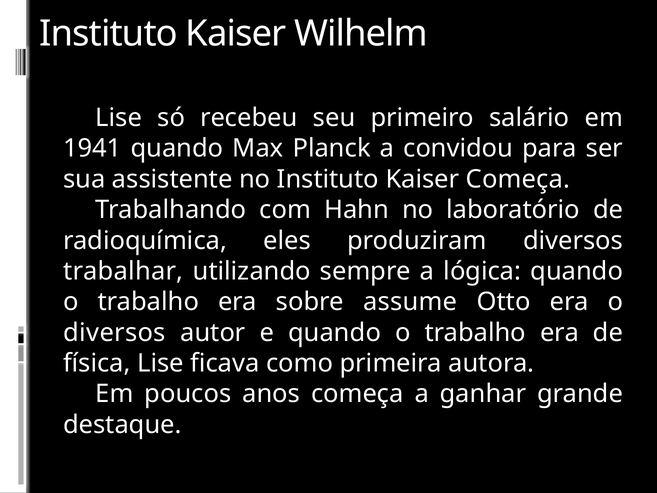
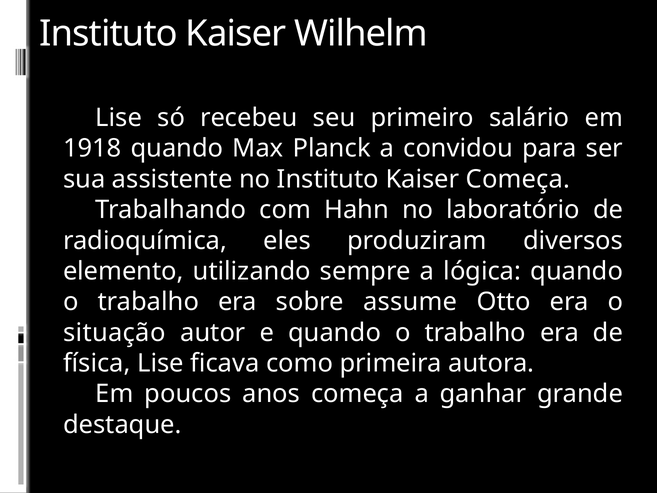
1941: 1941 -> 1918
trabalhar: trabalhar -> elemento
diversos at (114, 333): diversos -> situação
